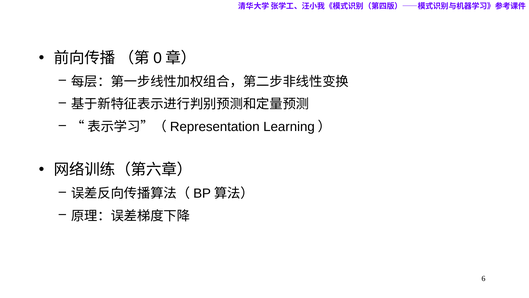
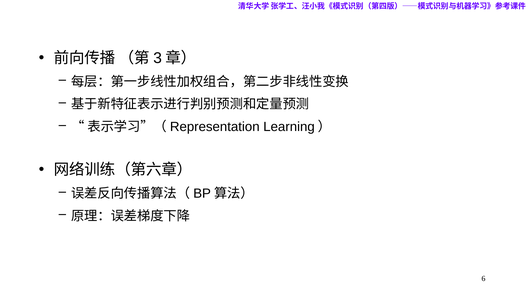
0: 0 -> 3
